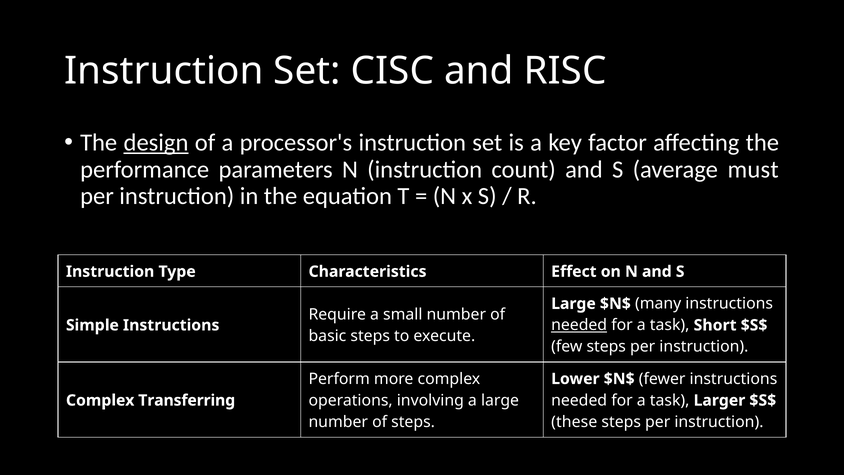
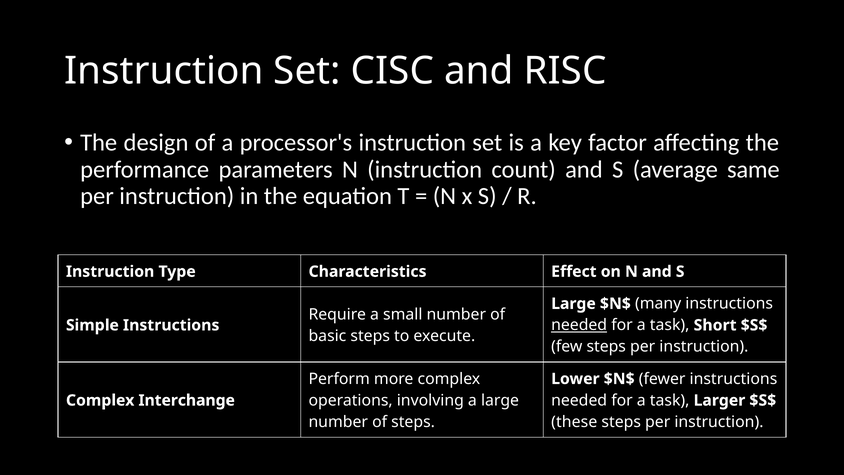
design underline: present -> none
must: must -> same
Transferring: Transferring -> Interchange
